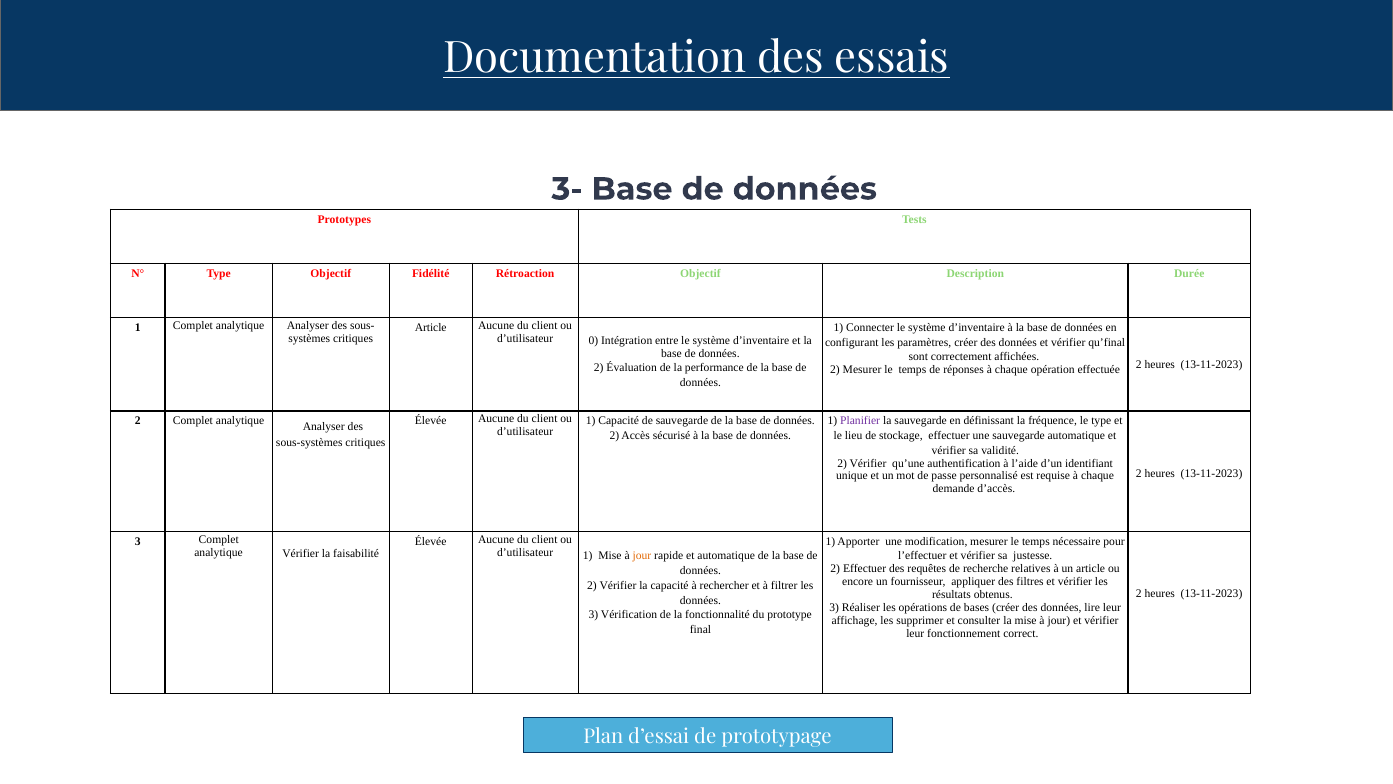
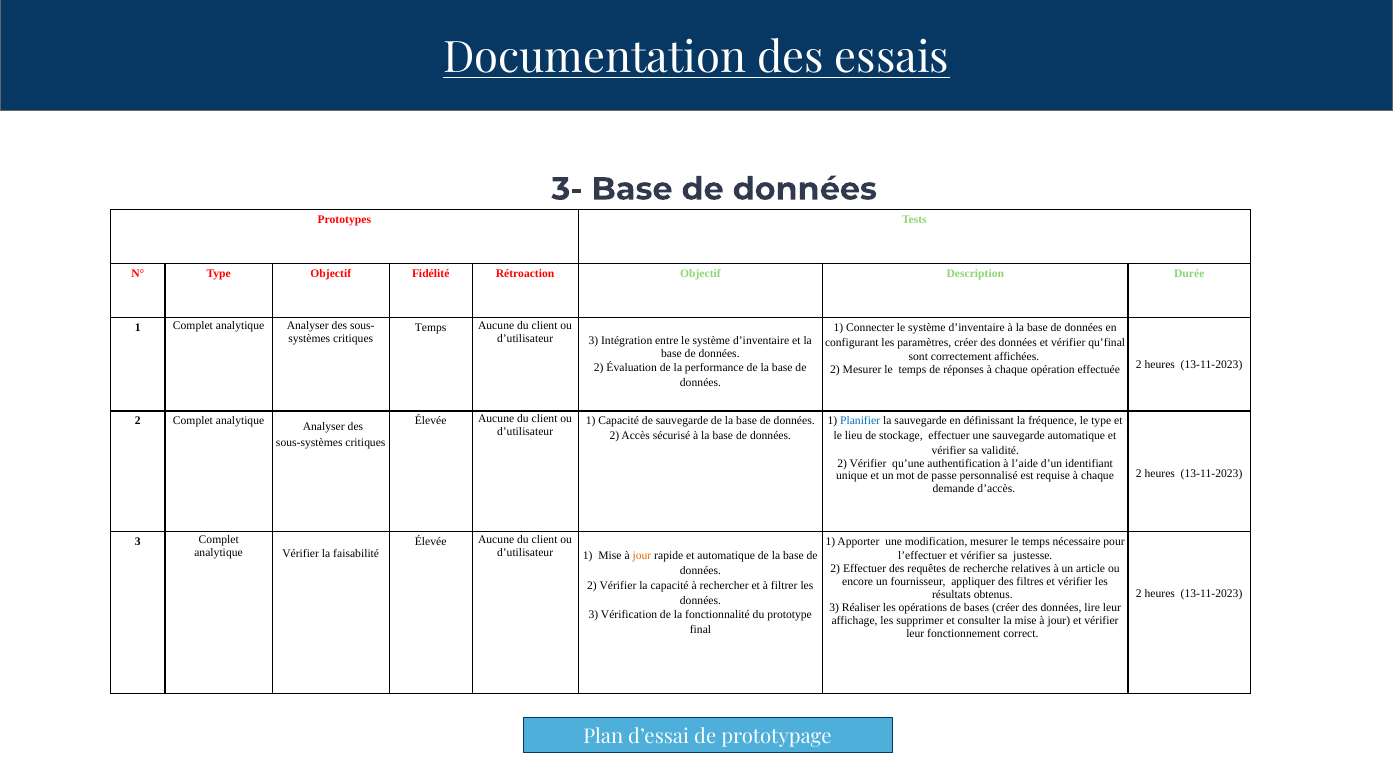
Article at (431, 327): Article -> Temps
d’utilisateur 0: 0 -> 3
Planifier colour: purple -> blue
